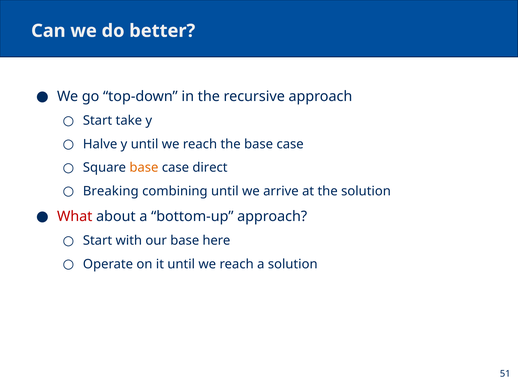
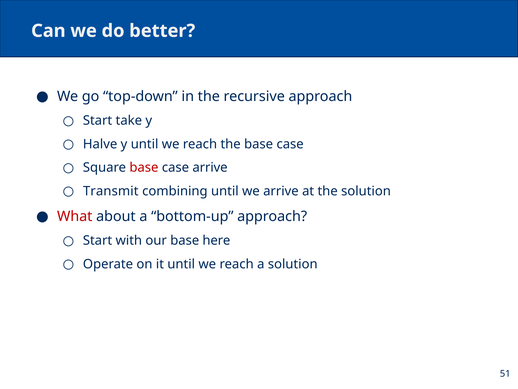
base at (144, 168) colour: orange -> red
case direct: direct -> arrive
Breaking: Breaking -> Transmit
